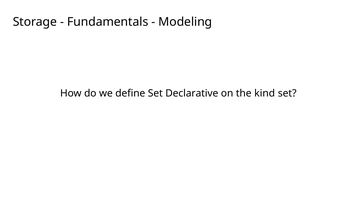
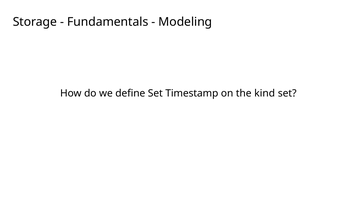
Declarative: Declarative -> Timestamp
